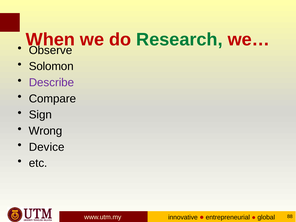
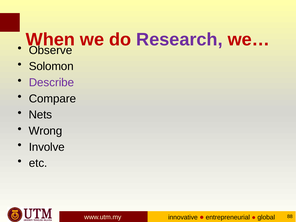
Research colour: green -> purple
Sign: Sign -> Nets
Device: Device -> Involve
